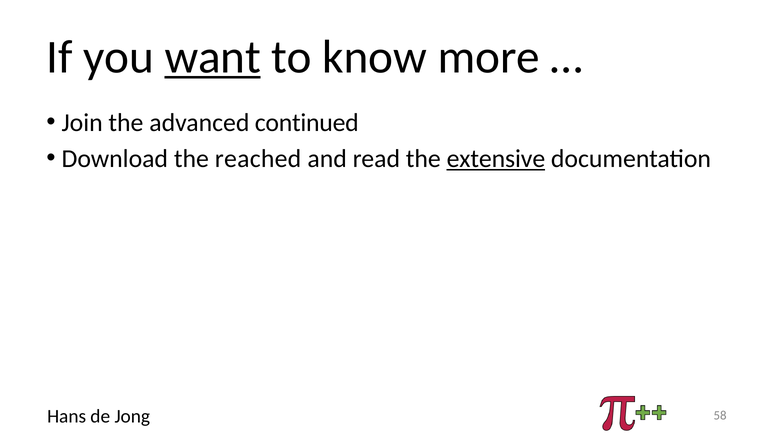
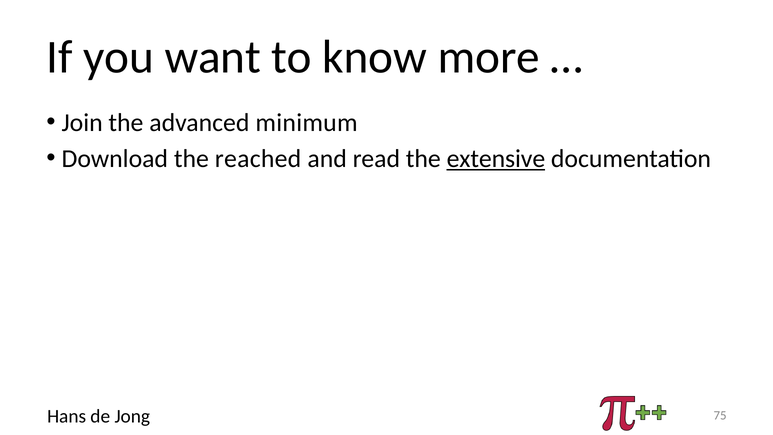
want underline: present -> none
continued: continued -> minimum
58: 58 -> 75
